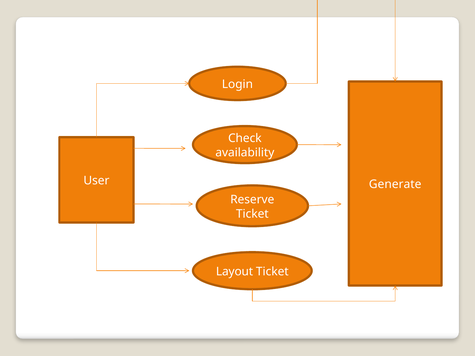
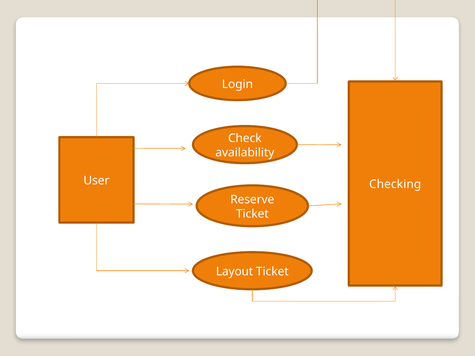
Generate: Generate -> Checking
